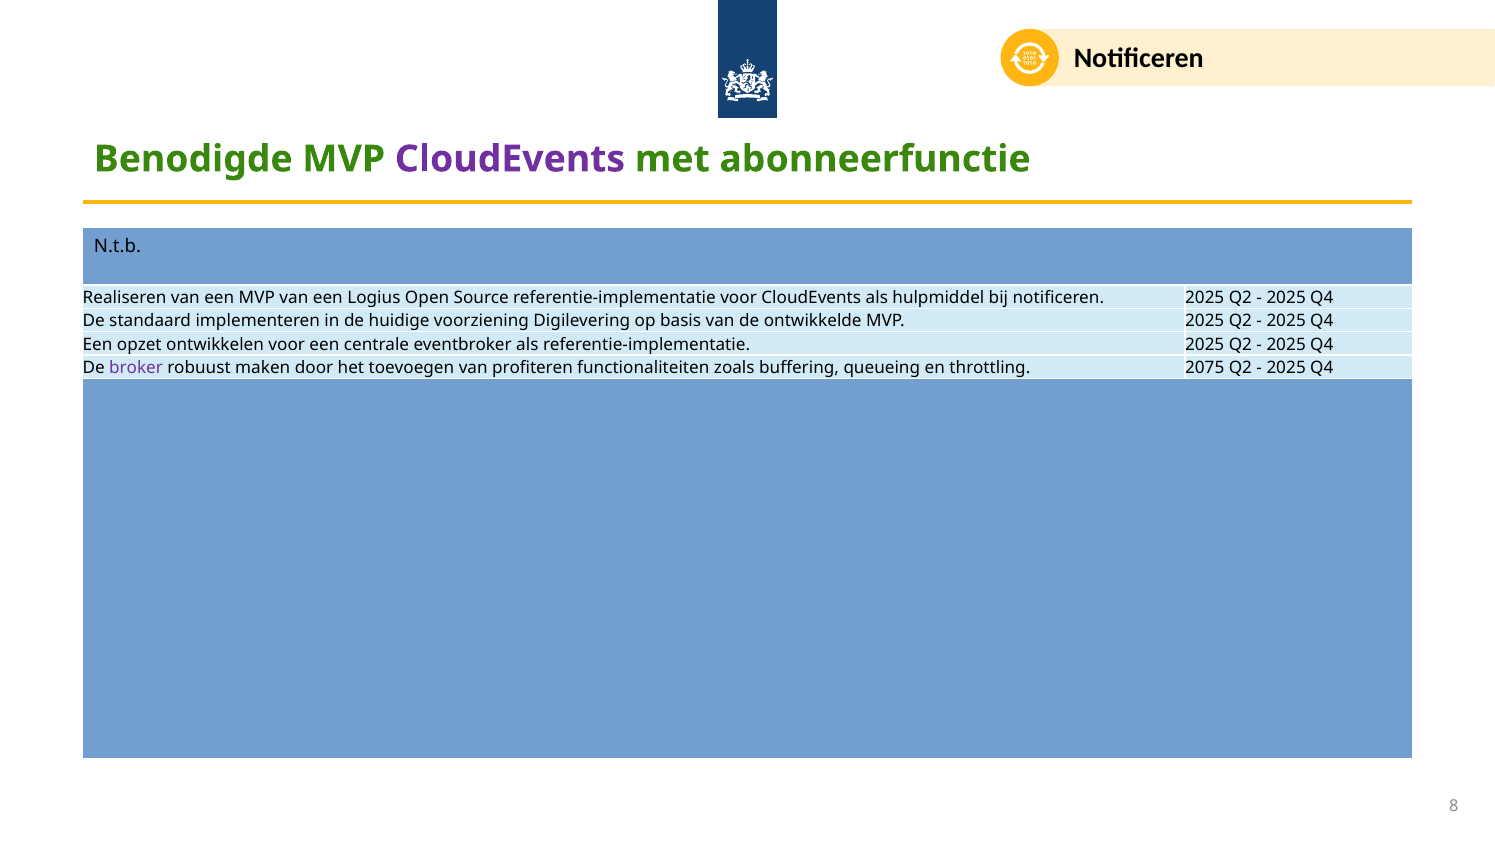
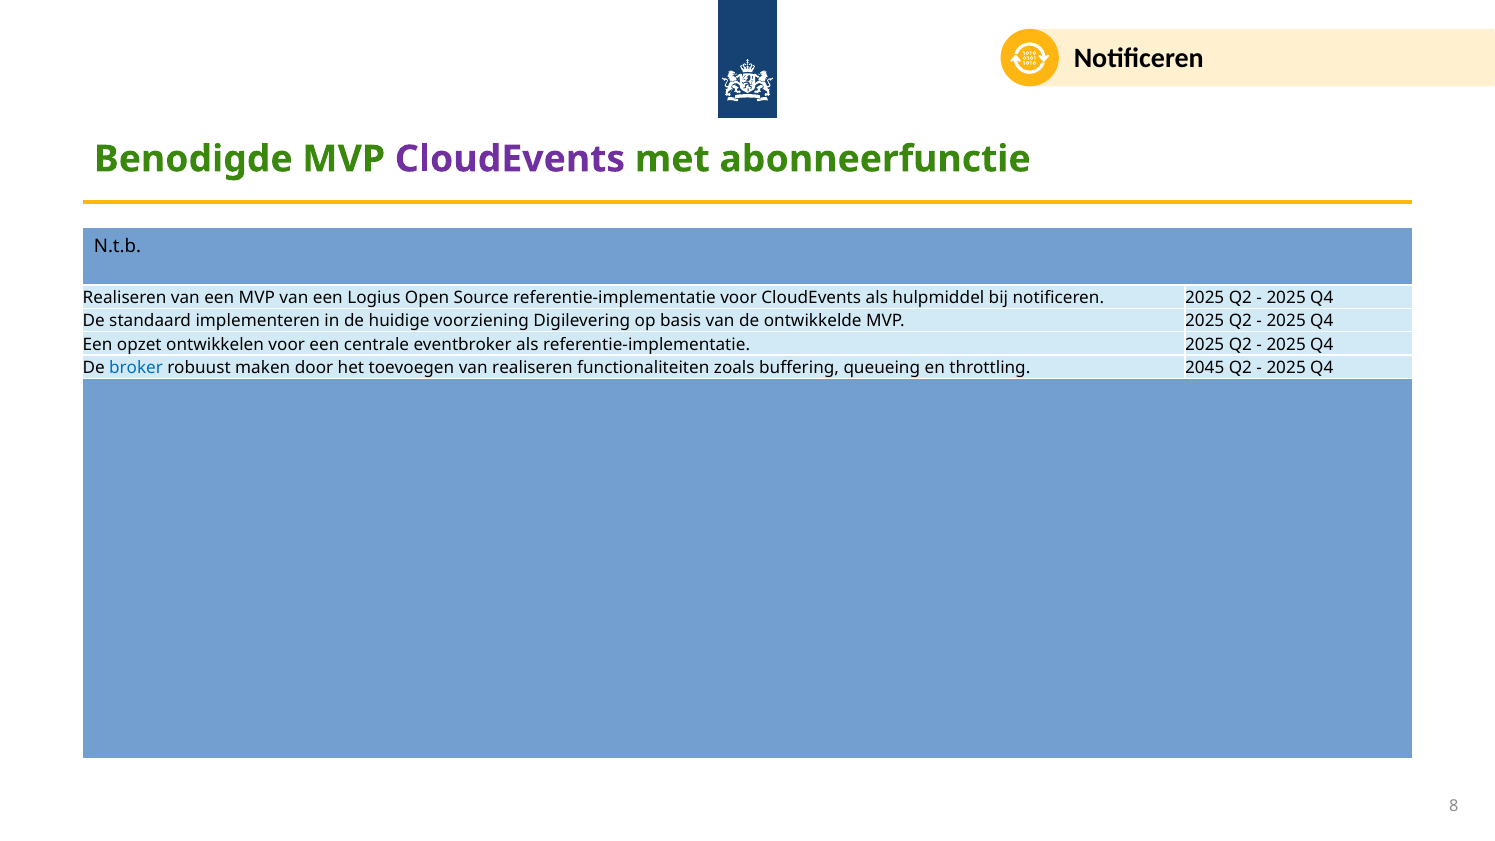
broker colour: purple -> blue
van profiteren: profiteren -> realiseren
2075: 2075 -> 2045
